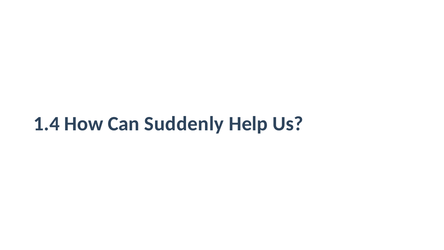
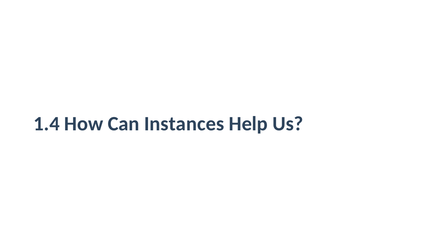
Suddenly: Suddenly -> Instances
